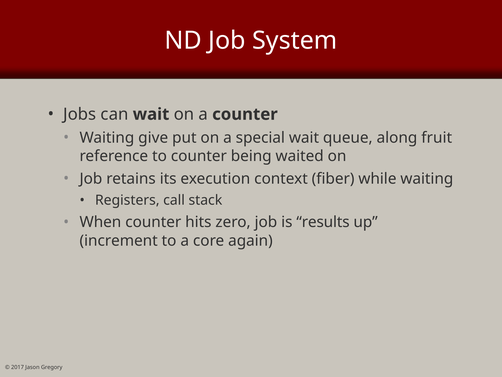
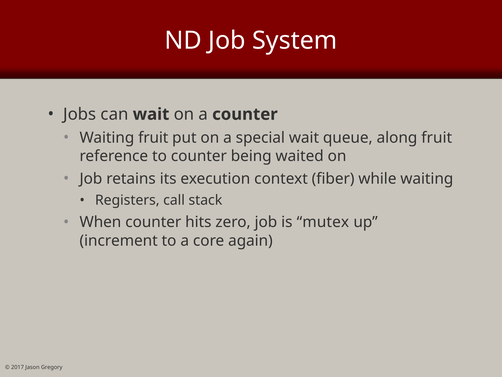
Waiting give: give -> fruit
results: results -> mutex
